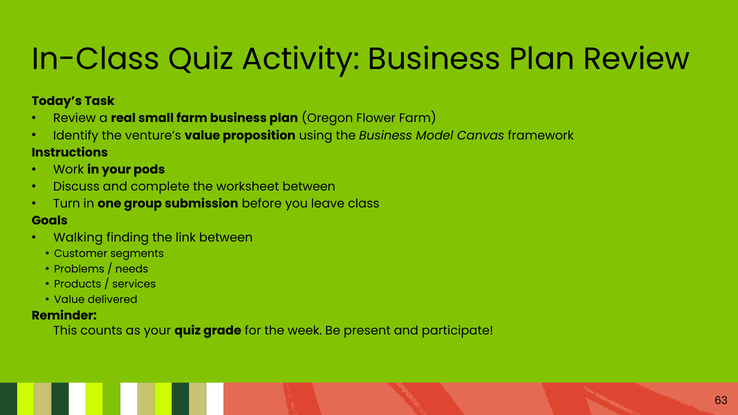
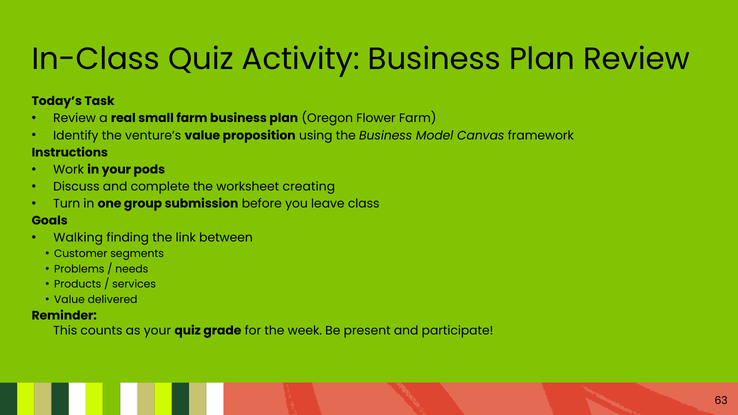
worksheet between: between -> creating
